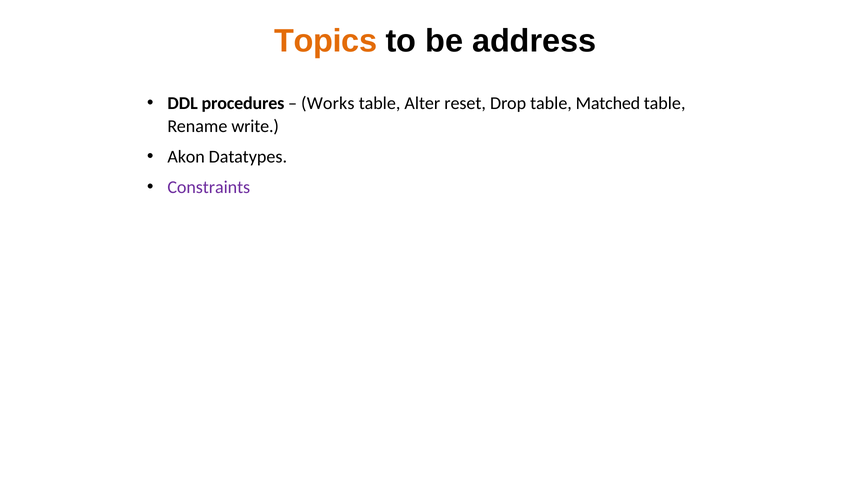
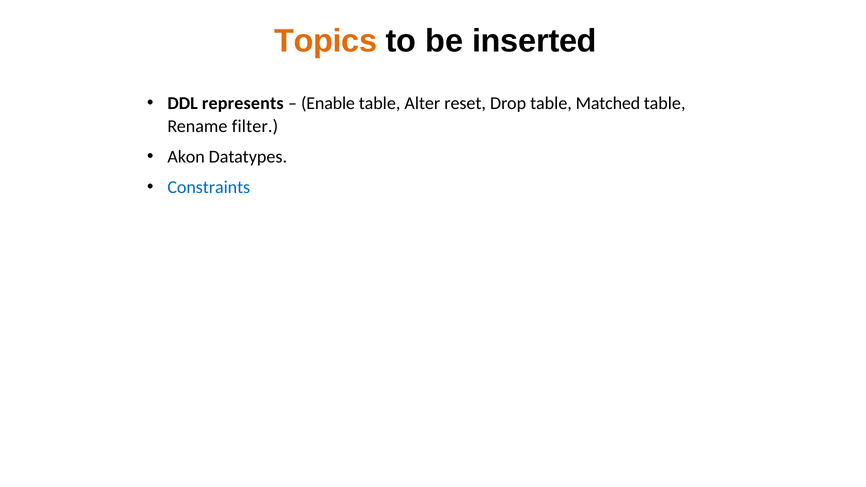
address: address -> inserted
procedures: procedures -> represents
Works: Works -> Enable
write: write -> filter
Constraints colour: purple -> blue
